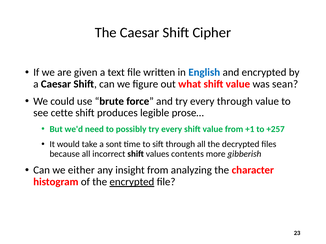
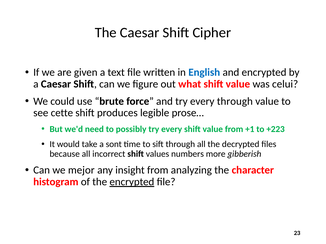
sean: sean -> celui
+257: +257 -> +223
contents: contents -> numbers
either: either -> mejor
